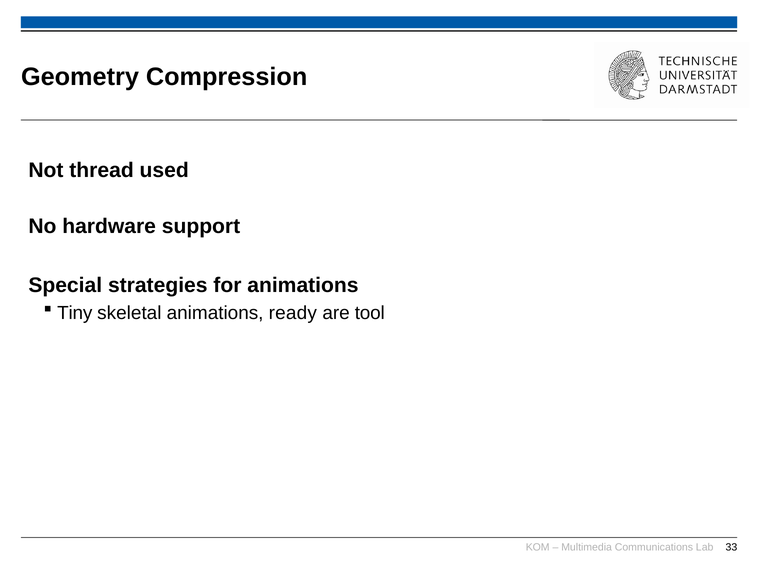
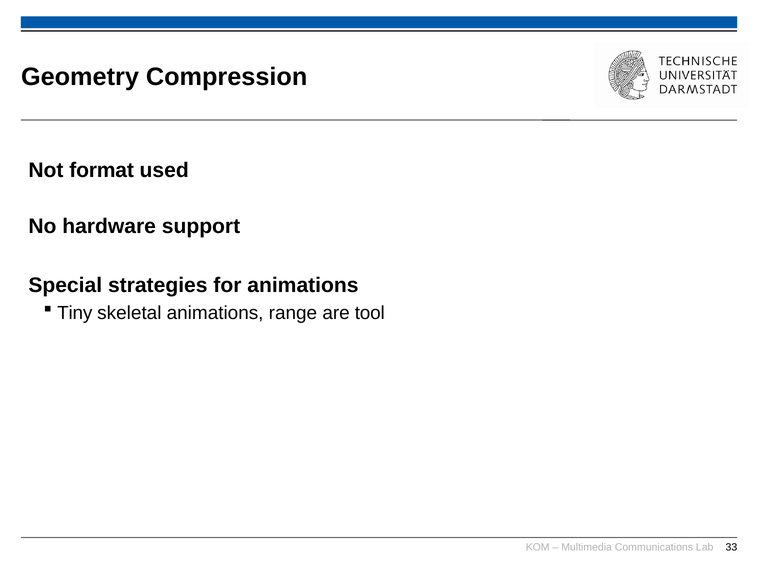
thread: thread -> format
ready: ready -> range
